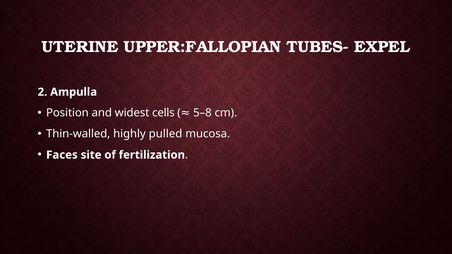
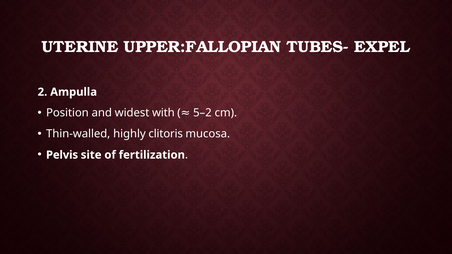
cells: cells -> with
5–8: 5–8 -> 5–2
pulled: pulled -> clitoris
Faces: Faces -> Pelvis
